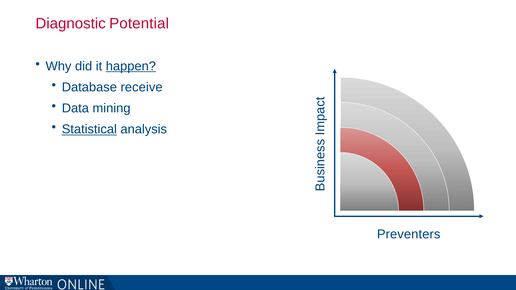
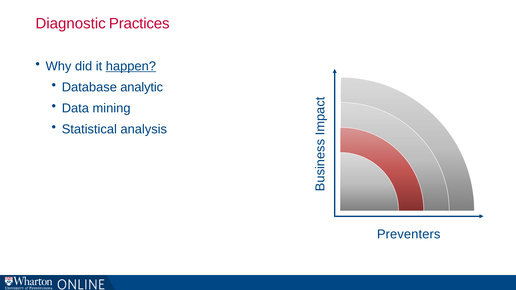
Potential: Potential -> Practices
receive: receive -> analytic
Statistical underline: present -> none
